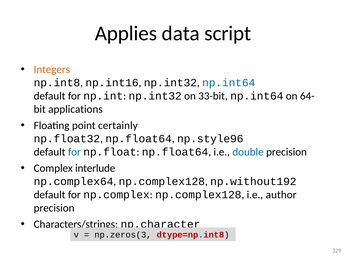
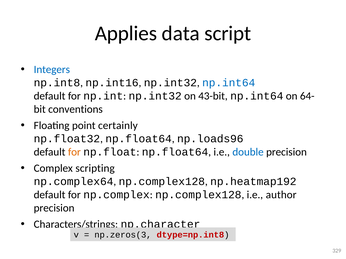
Integers colour: orange -> blue
33-bit: 33-bit -> 43-bit
applications: applications -> conventions
np.style96: np.style96 -> np.loads96
for at (74, 152) colour: blue -> orange
interlude: interlude -> scripting
np.without192: np.without192 -> np.heatmap192
